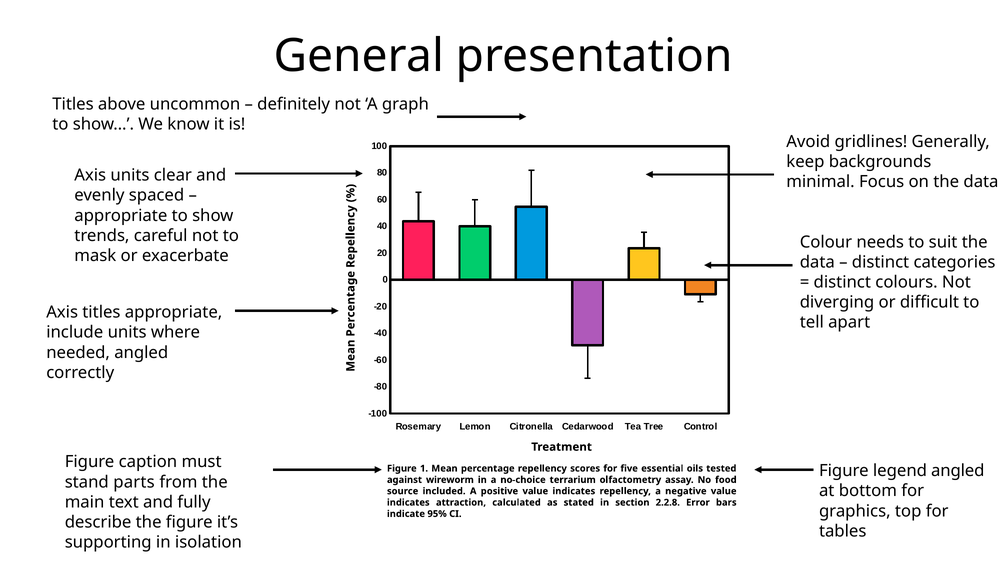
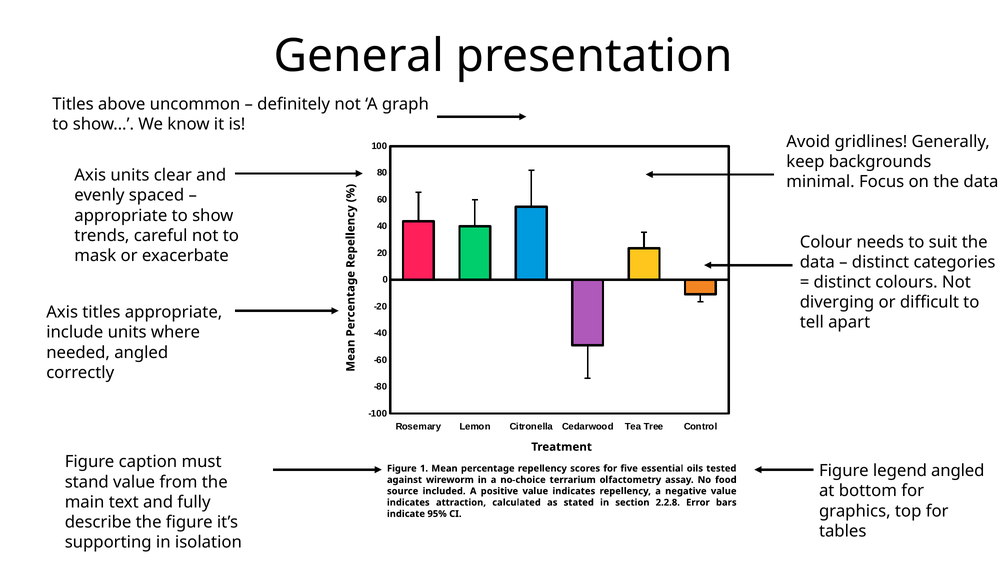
stand parts: parts -> value
